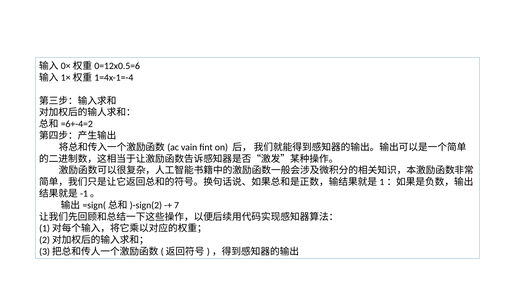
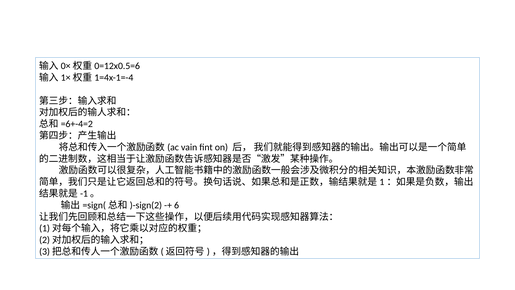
7: 7 -> 6
